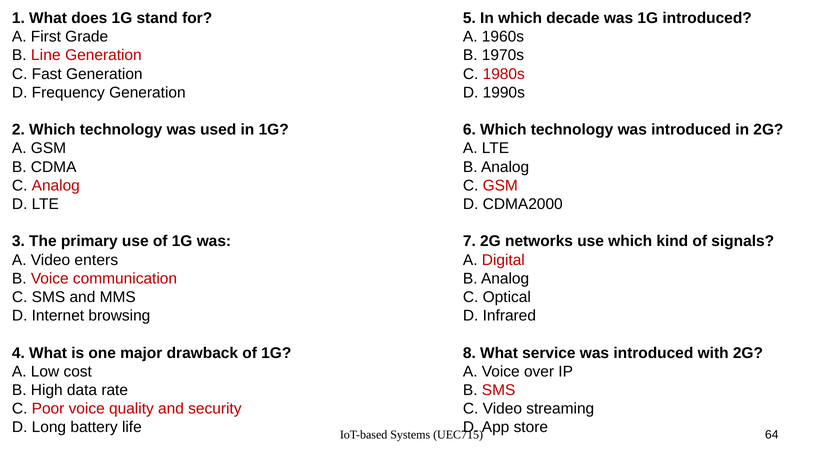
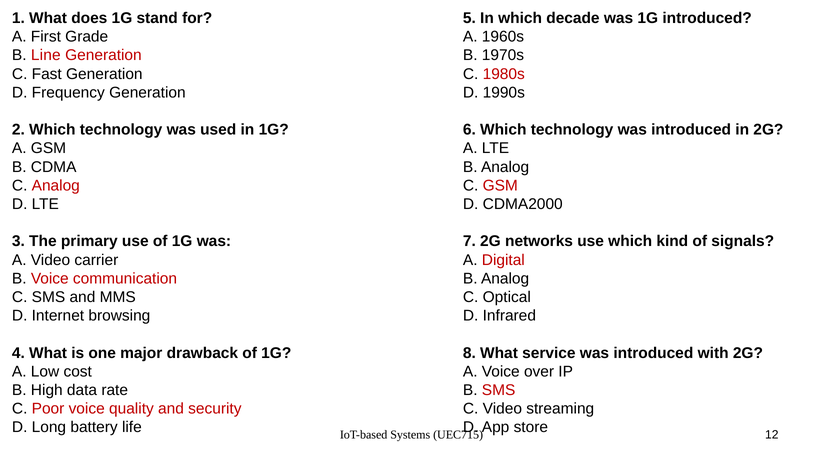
enters: enters -> carrier
64: 64 -> 12
